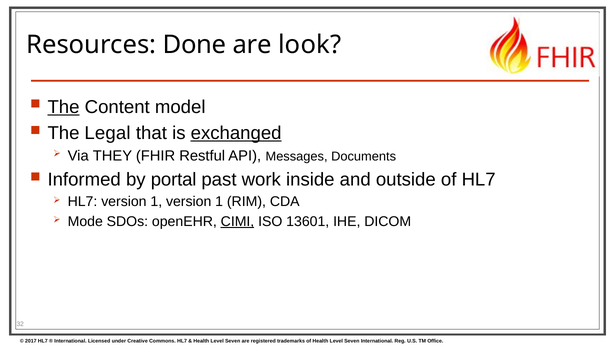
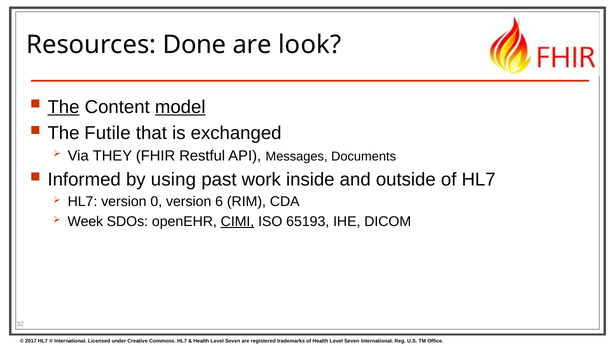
model underline: none -> present
Legal: Legal -> Futile
exchanged underline: present -> none
portal: portal -> using
HL7 version 1: 1 -> 0
1 at (219, 202): 1 -> 6
Mode: Mode -> Week
13601: 13601 -> 65193
